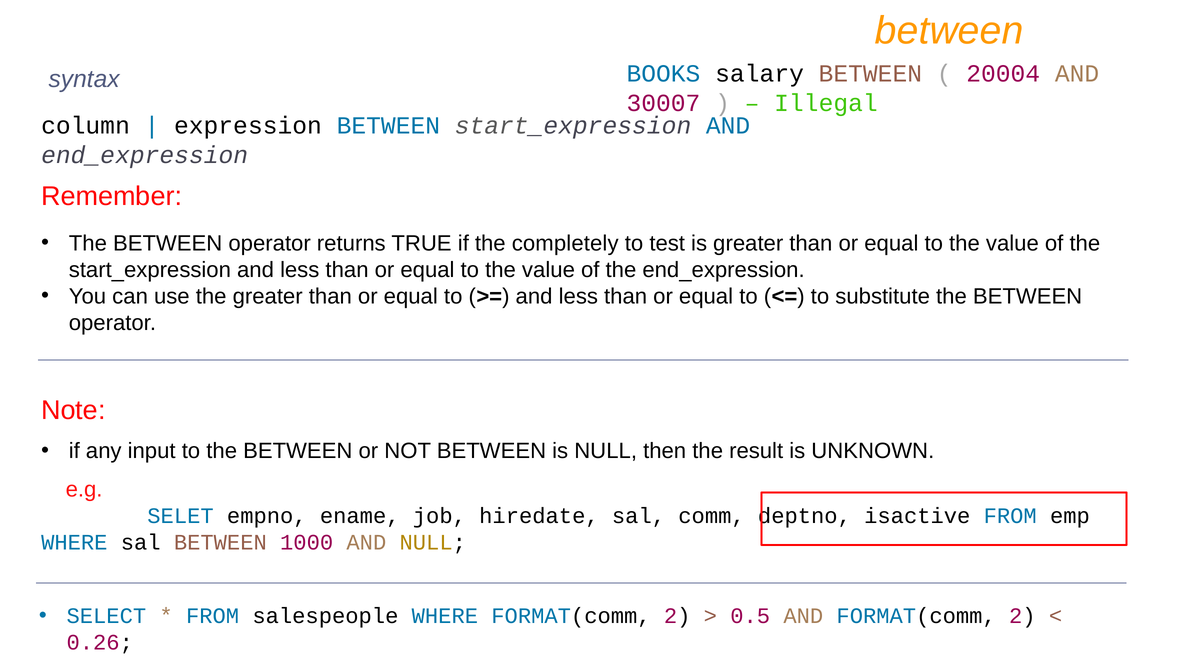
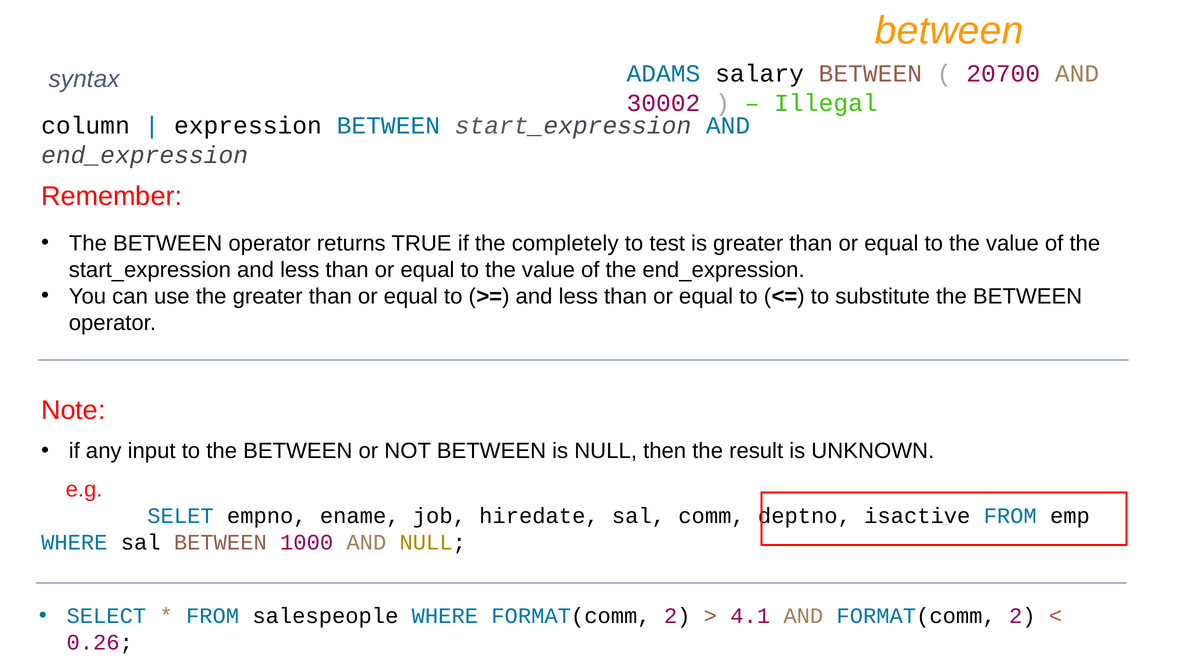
BOOKS: BOOKS -> ADAMS
20004: 20004 -> 20700
30007: 30007 -> 30002
0.5: 0.5 -> 4.1
